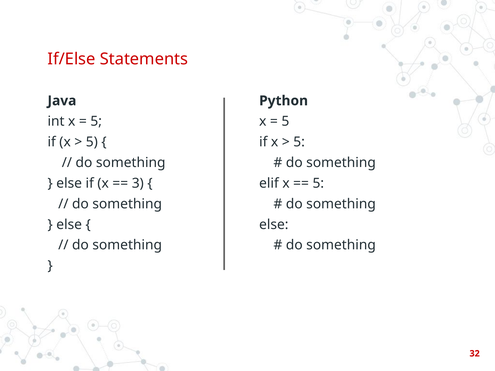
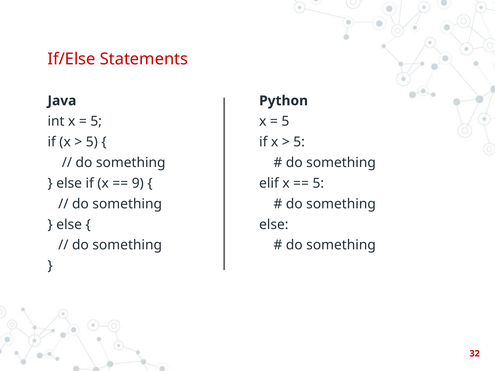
3: 3 -> 9
